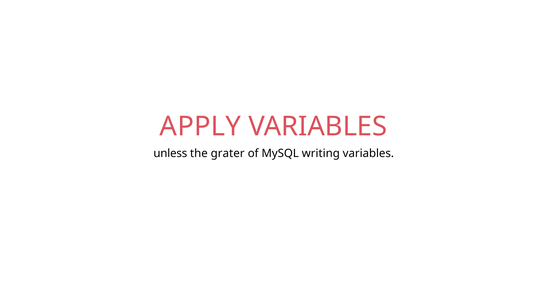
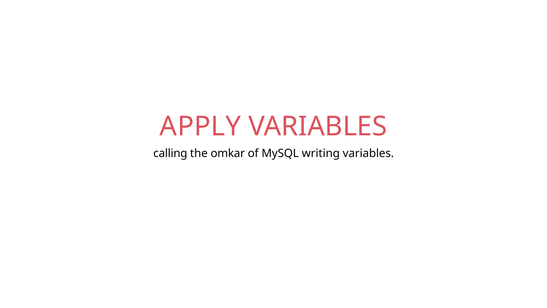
unless: unless -> calling
grater: grater -> omkar
